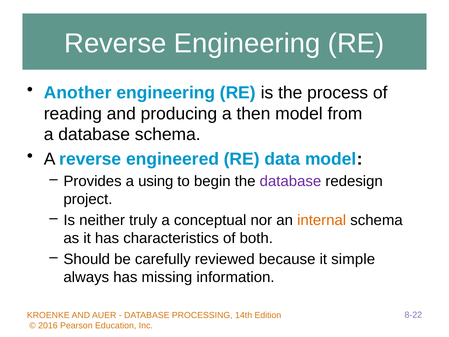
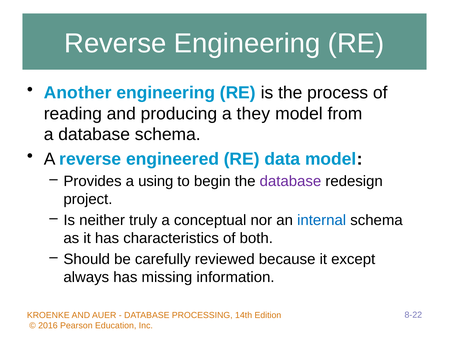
then: then -> they
internal colour: orange -> blue
simple: simple -> except
